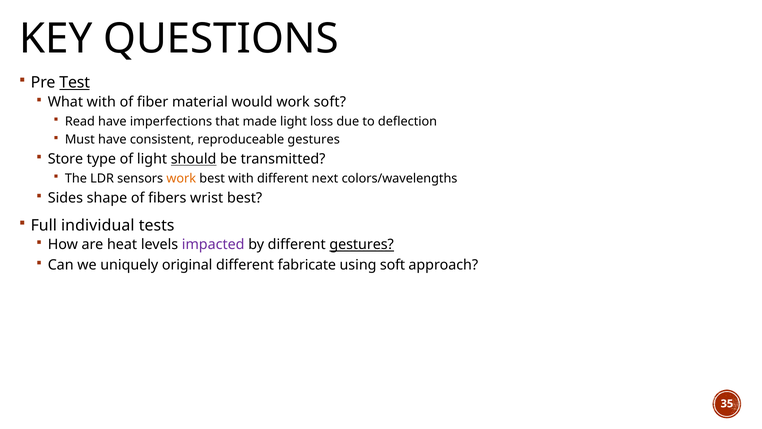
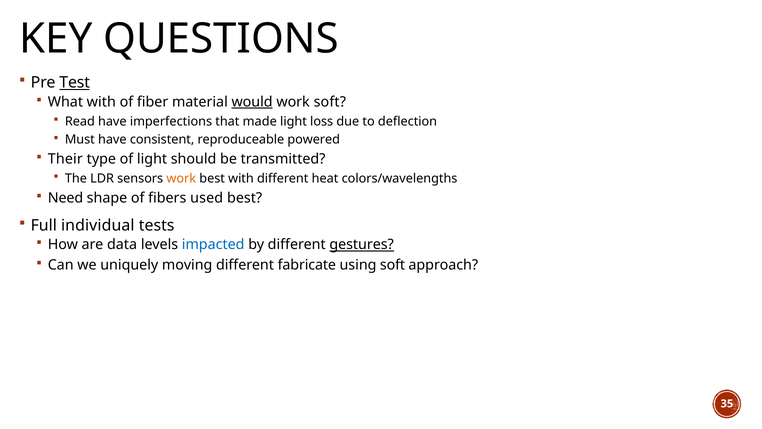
would underline: none -> present
reproduceable gestures: gestures -> powered
Store: Store -> Their
should underline: present -> none
next: next -> heat
Sides: Sides -> Need
wrist: wrist -> used
heat: heat -> data
impacted colour: purple -> blue
original: original -> moving
